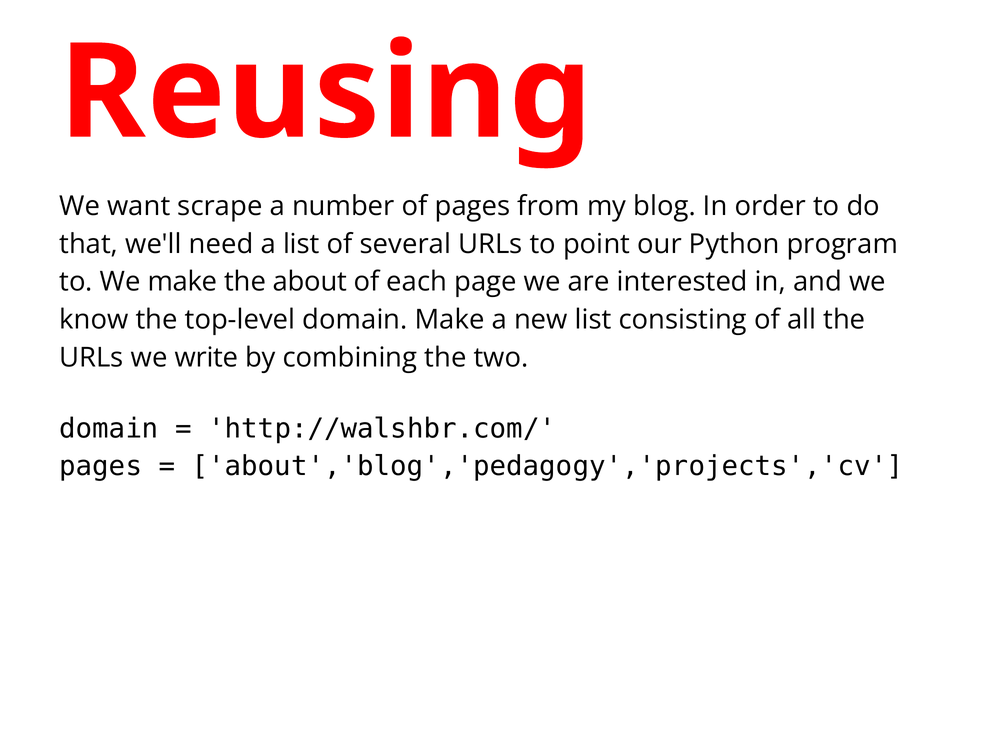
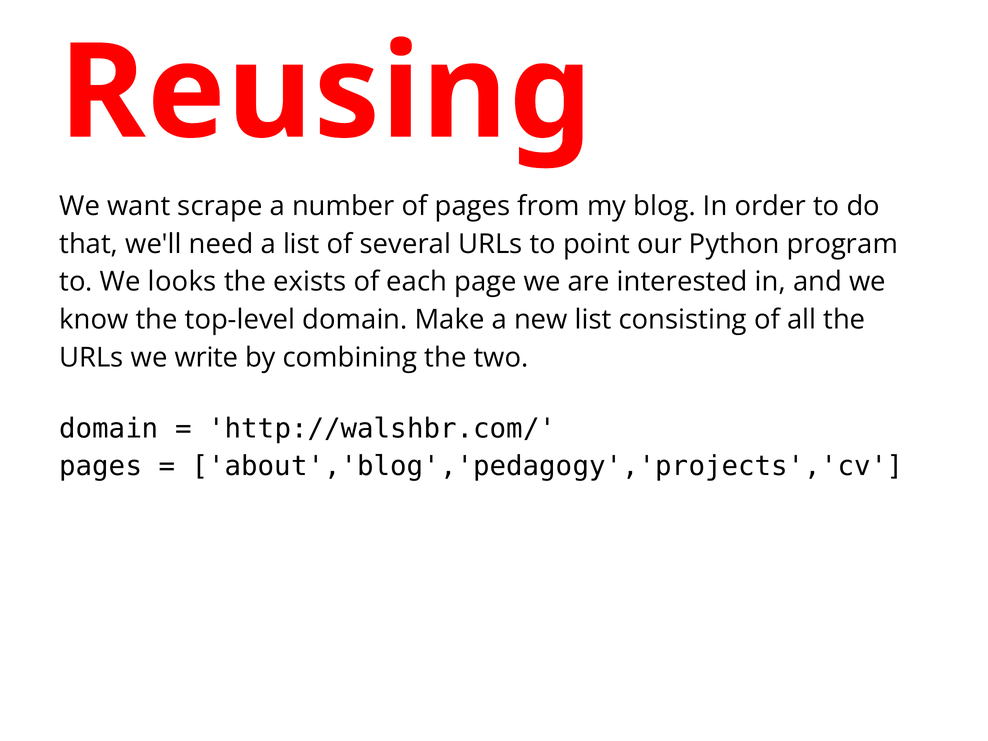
We make: make -> looks
about: about -> exists
